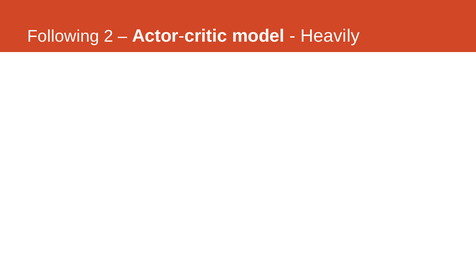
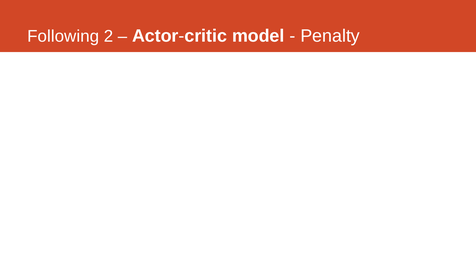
Heavily: Heavily -> Penalty
